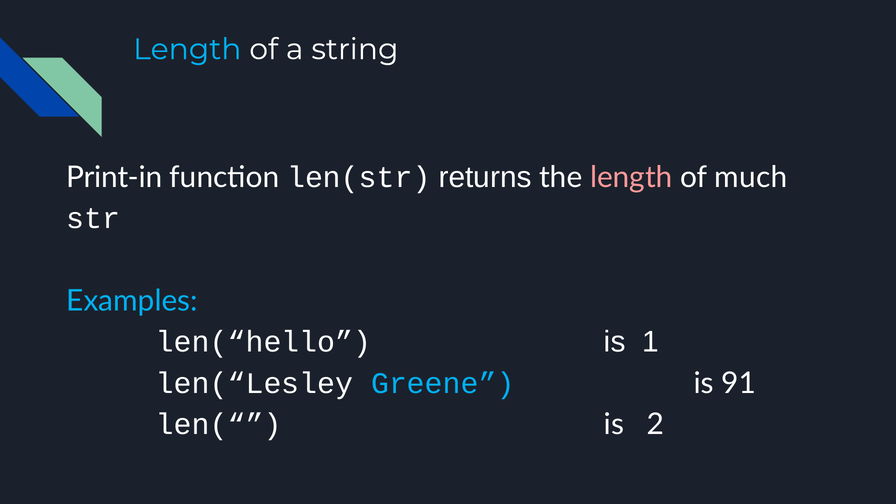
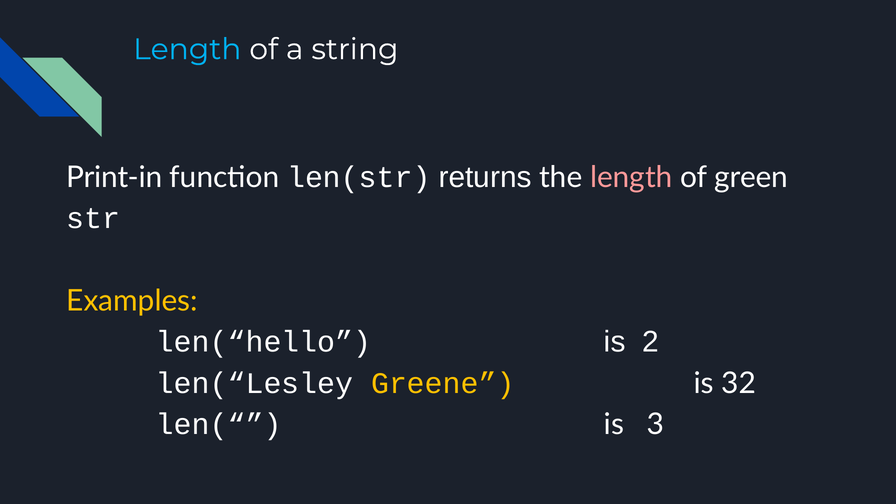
much: much -> green
Examples colour: light blue -> yellow
1: 1 -> 2
Greene colour: light blue -> yellow
91: 91 -> 32
2: 2 -> 3
